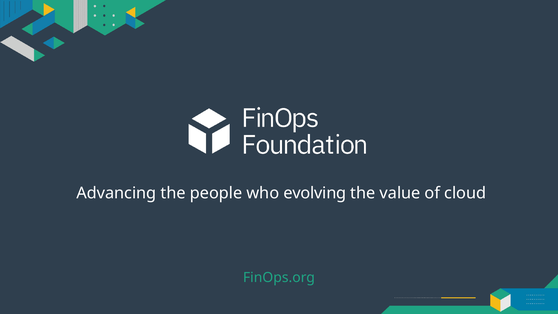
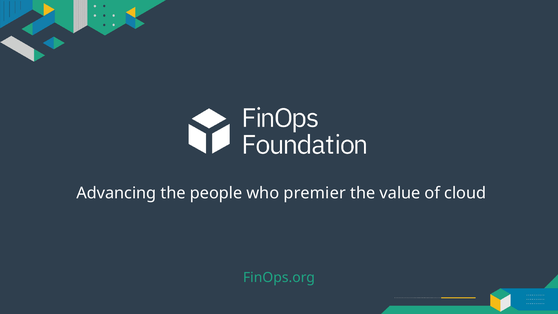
evolving: evolving -> premier
